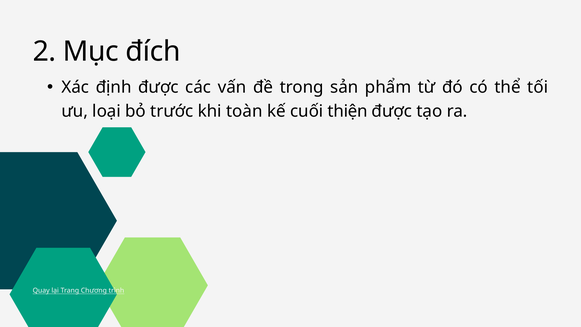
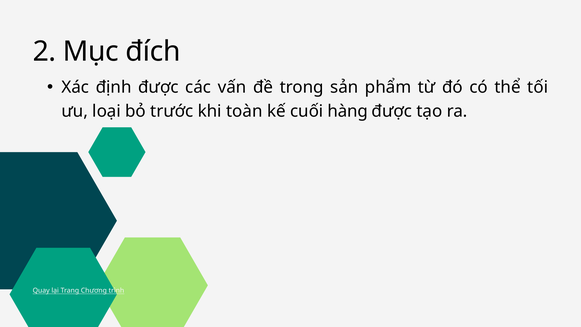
thiện: thiện -> hàng
